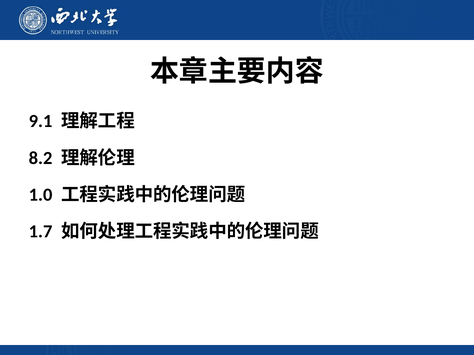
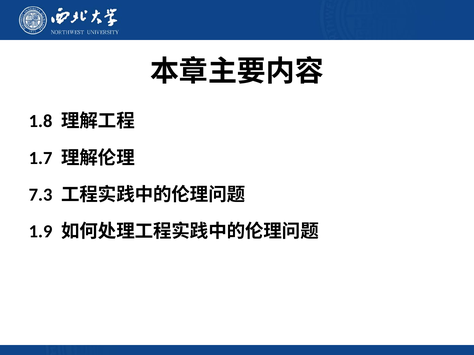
9.1: 9.1 -> 1.8
8.2: 8.2 -> 1.7
1.0: 1.0 -> 7.3
1.7: 1.7 -> 1.9
